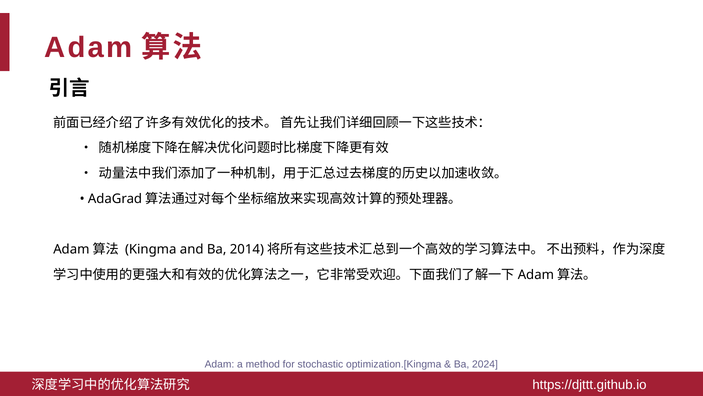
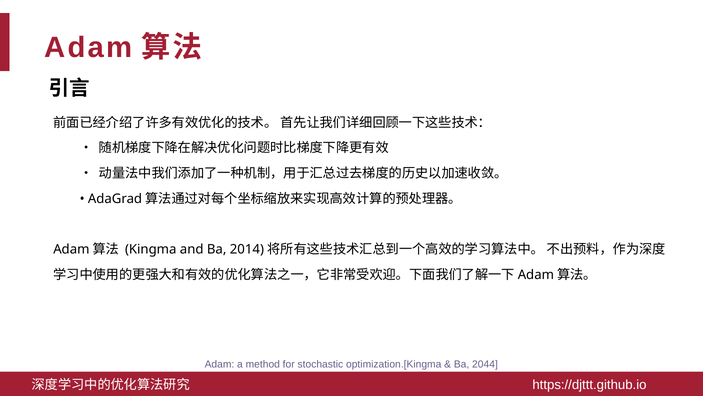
2024: 2024 -> 2044
